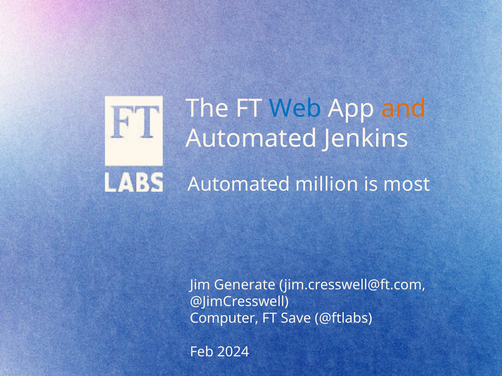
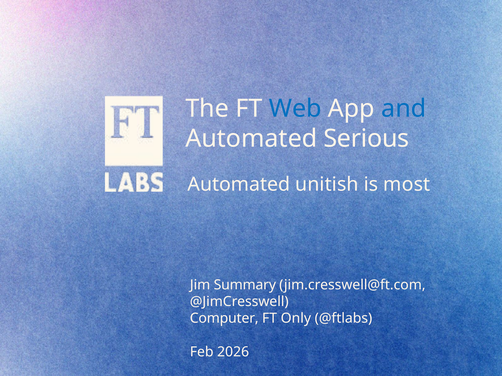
and colour: orange -> blue
Jenkins: Jenkins -> Serious
million: million -> unitish
Generate: Generate -> Summary
Save: Save -> Only
2024: 2024 -> 2026
